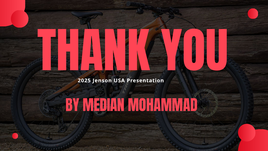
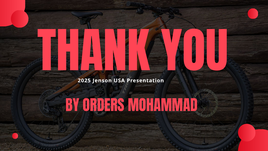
MEDIAN: MEDIAN -> ORDERS
